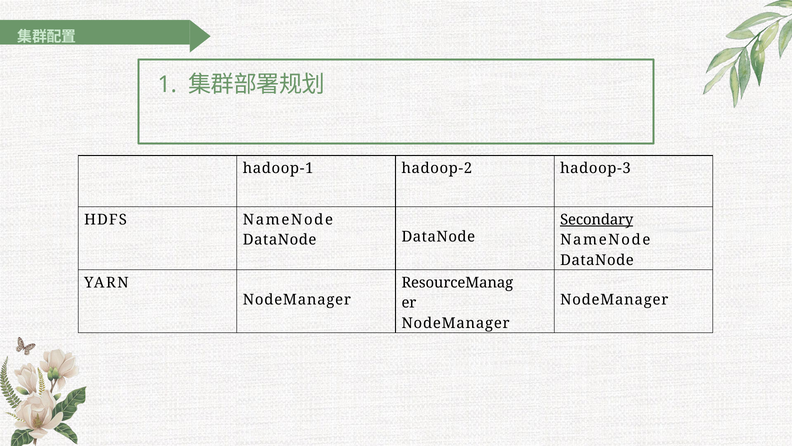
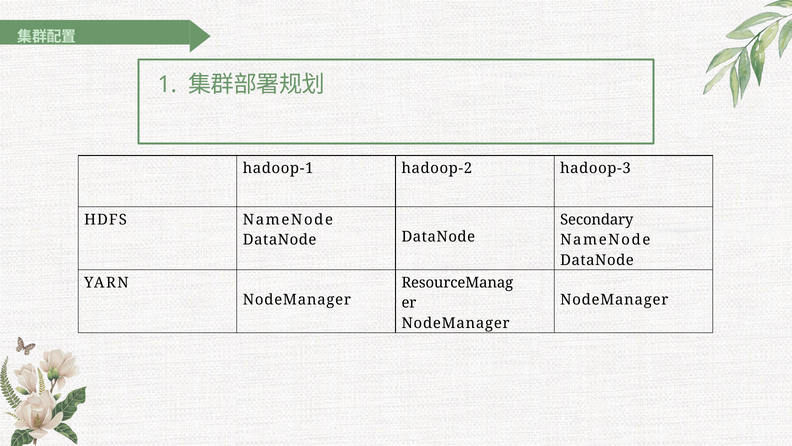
Secondary underline: present -> none
